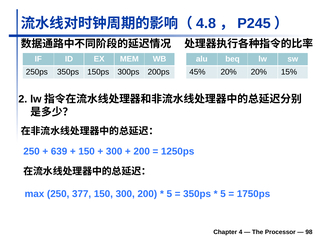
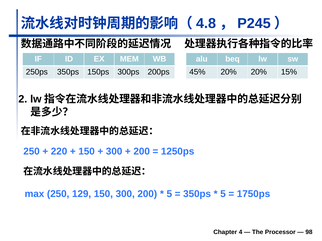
639: 639 -> 220
377: 377 -> 129
